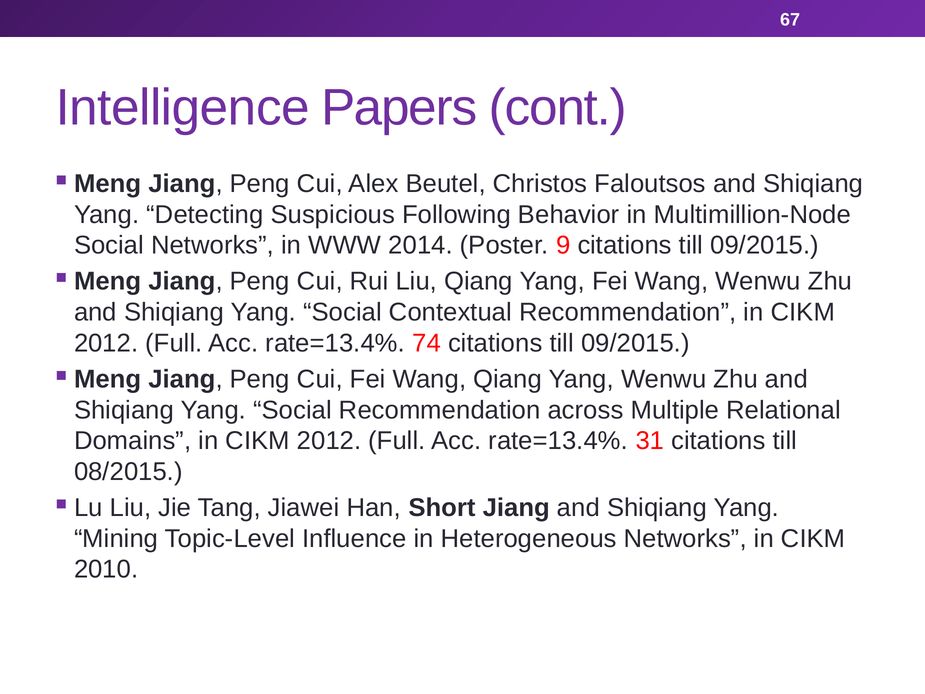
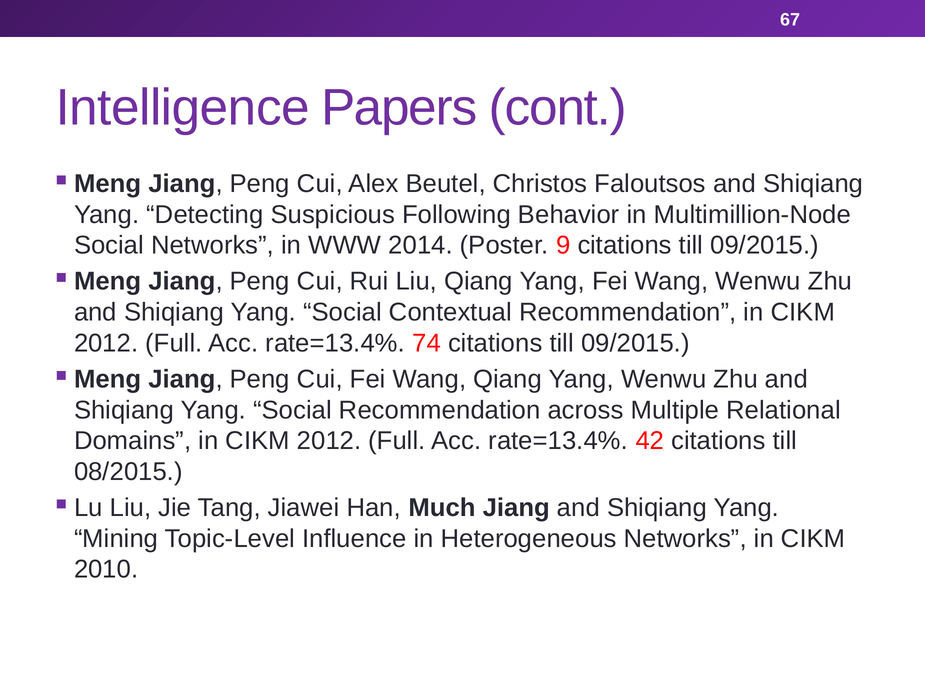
31: 31 -> 42
Short: Short -> Much
